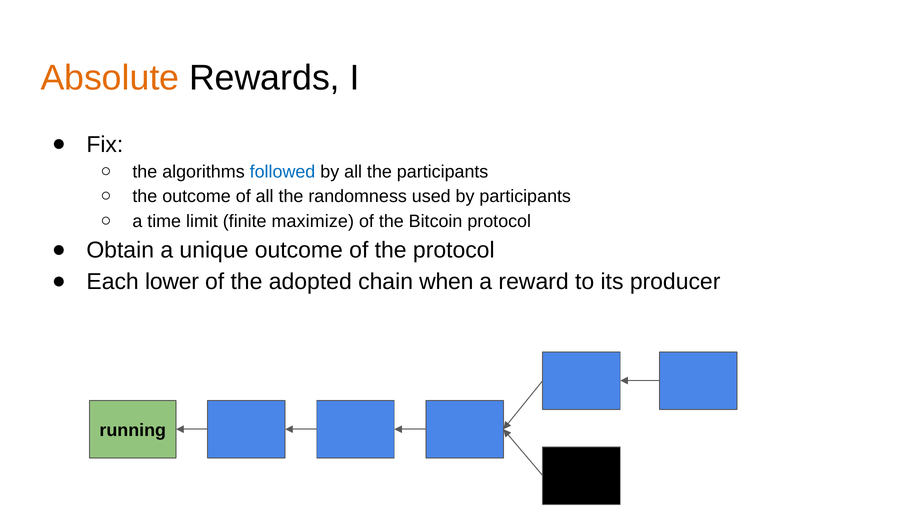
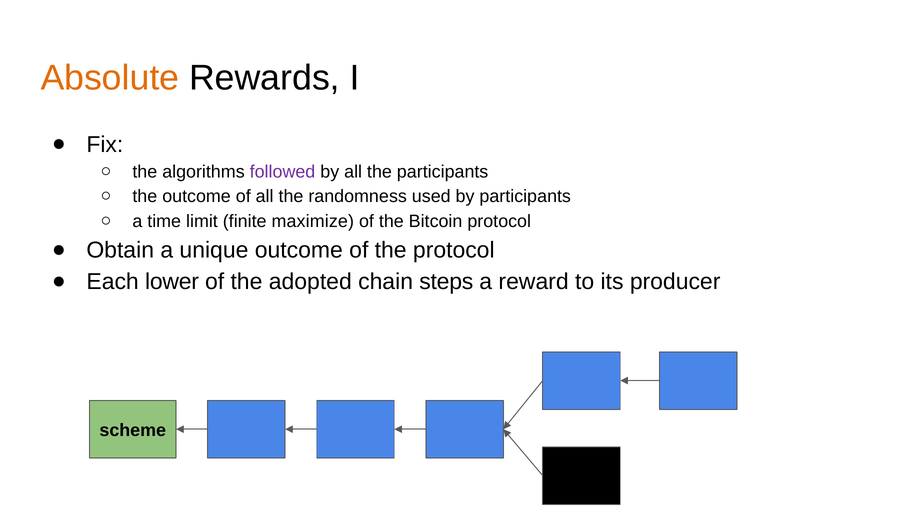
followed colour: blue -> purple
when: when -> steps
running: running -> scheme
